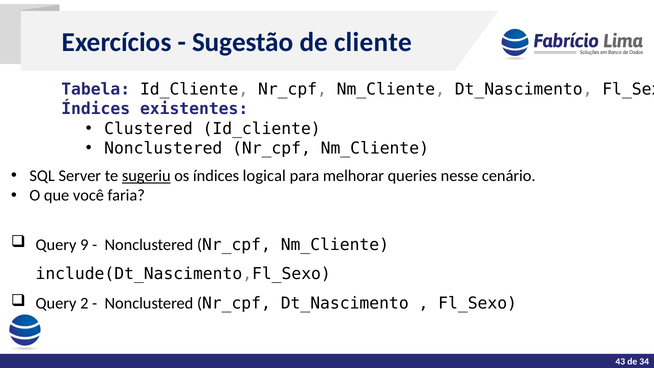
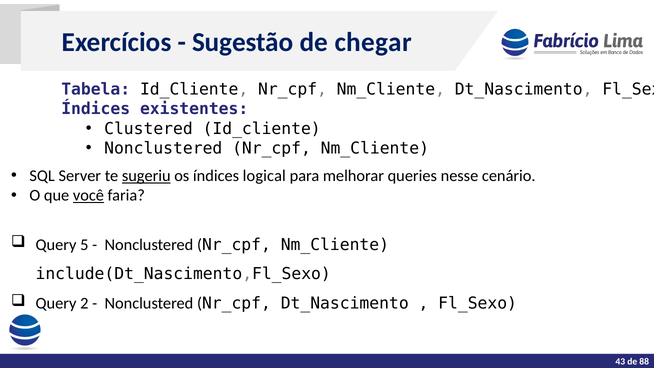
cliente: cliente -> chegar
você underline: none -> present
9: 9 -> 5
34: 34 -> 88
